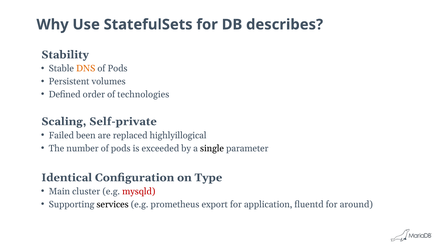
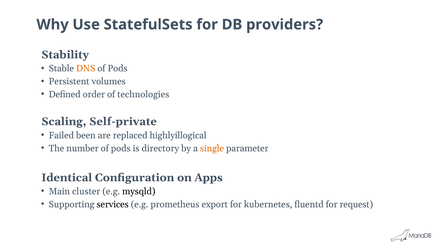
describes: describes -> providers
exceeded: exceeded -> directory
single colour: black -> orange
Type: Type -> Apps
mysqld colour: red -> black
application: application -> kubernetes
around: around -> request
